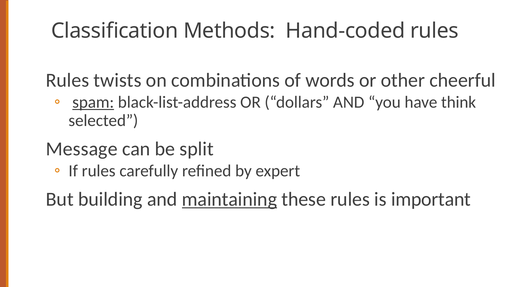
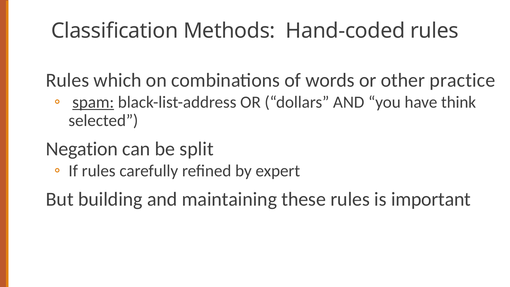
twists: twists -> which
cheerful: cheerful -> practice
Message: Message -> Negation
maintaining underline: present -> none
